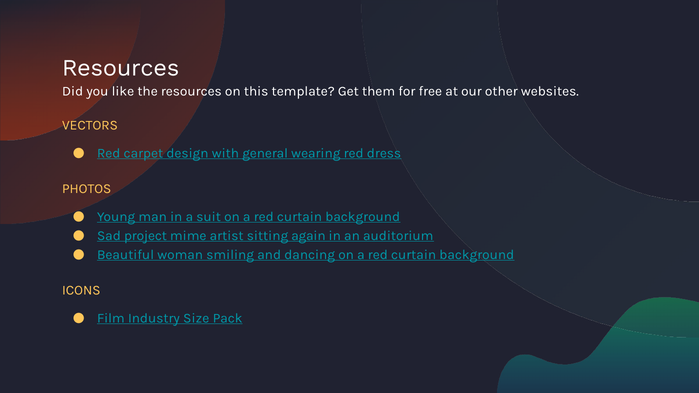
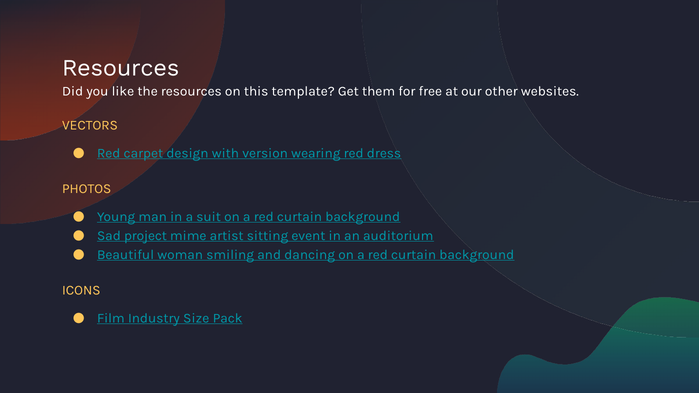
general: general -> version
again: again -> event
